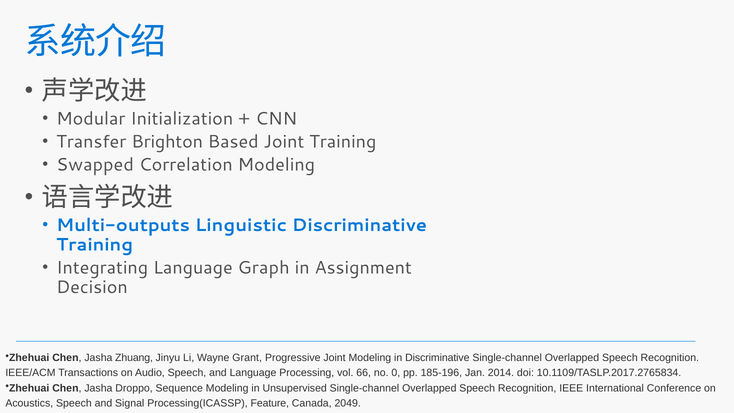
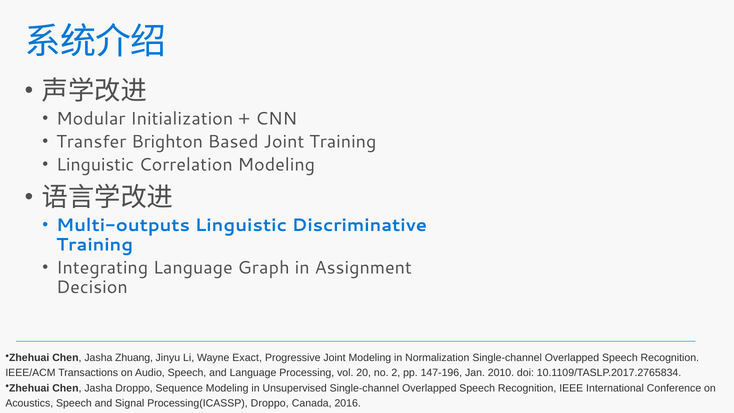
Swapped at (95, 165): Swapped -> Linguistic
Grant: Grant -> Exact
in Discriminative: Discriminative -> Normalization
66: 66 -> 20
0: 0 -> 2
185-196: 185-196 -> 147-196
2014: 2014 -> 2010
Processing(ICASSP Feature: Feature -> Droppo
2049: 2049 -> 2016
